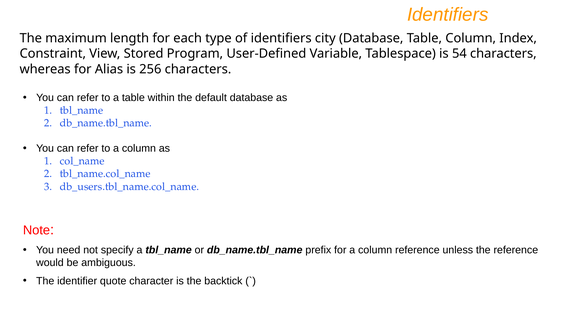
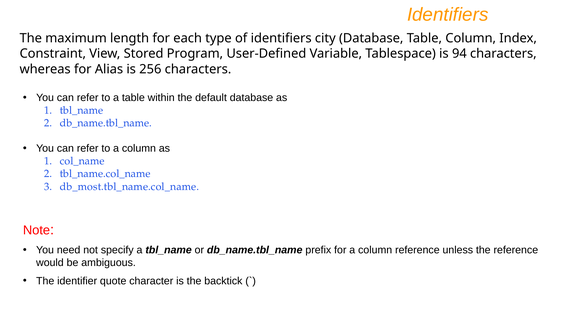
54: 54 -> 94
db_users.tbl_name.col_name: db_users.tbl_name.col_name -> db_most.tbl_name.col_name
